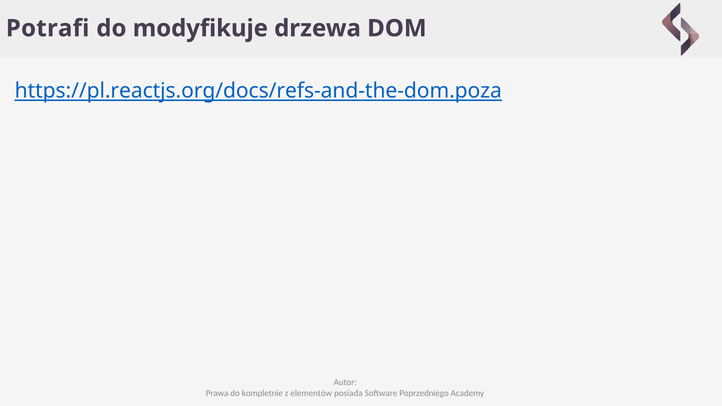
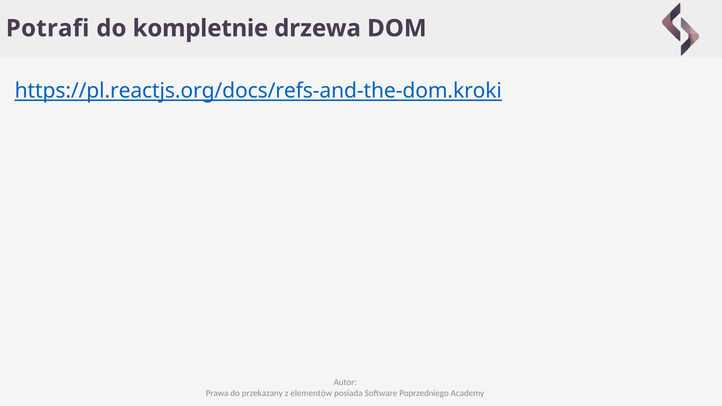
modyfikuje: modyfikuje -> kompletnie
https://pl.reactjs.org/docs/refs-and-the-dom.poza: https://pl.reactjs.org/docs/refs-and-the-dom.poza -> https://pl.reactjs.org/docs/refs-and-the-dom.kroki
kompletnie: kompletnie -> przekazany
